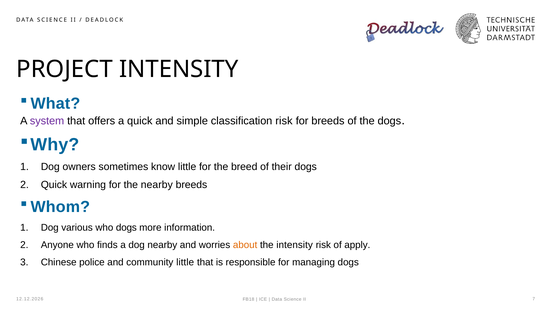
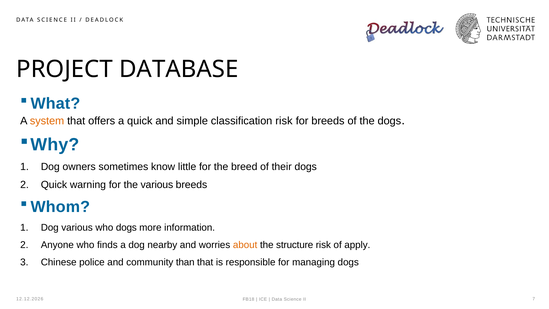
PROJECT INTENSITY: INTENSITY -> DATABASE
system colour: purple -> orange
the nearby: nearby -> various
the intensity: intensity -> structure
community little: little -> than
